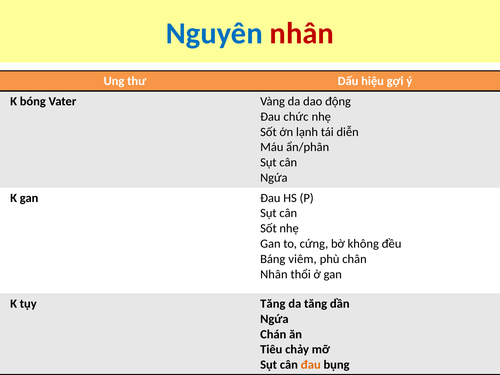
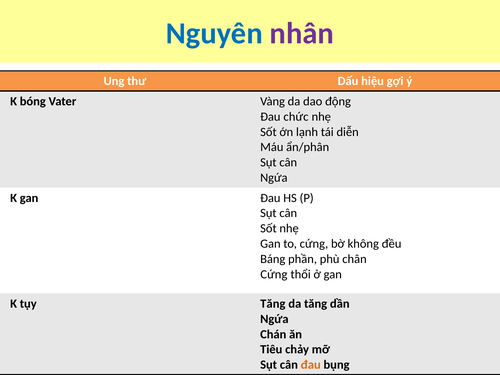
nhân at (302, 33) colour: red -> purple
viêm: viêm -> phần
Nhân at (274, 274): Nhân -> Cứng
